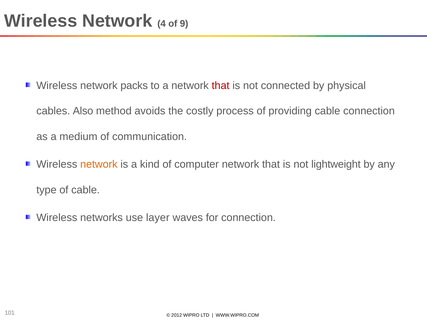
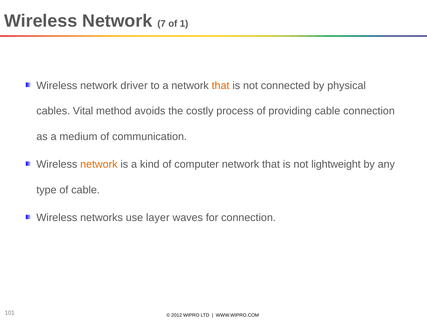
4: 4 -> 7
9: 9 -> 1
packs: packs -> driver
that at (221, 86) colour: red -> orange
Also: Also -> Vital
